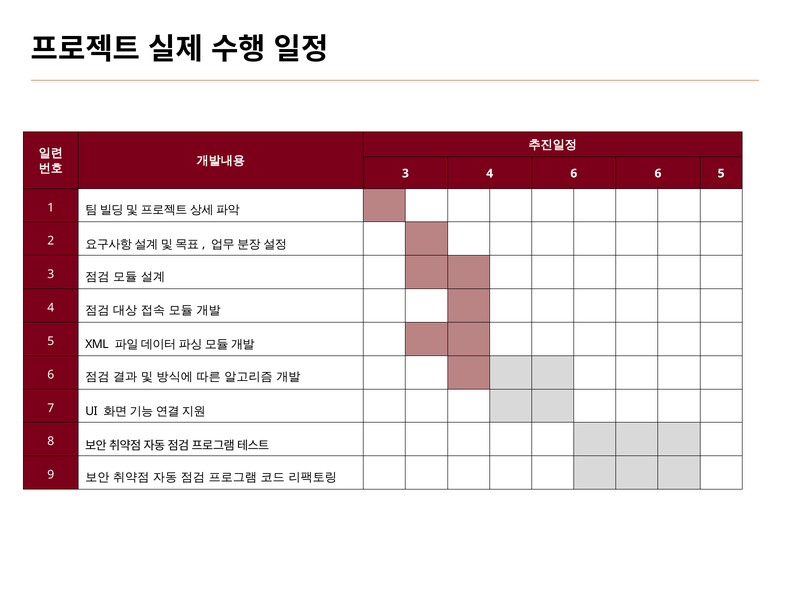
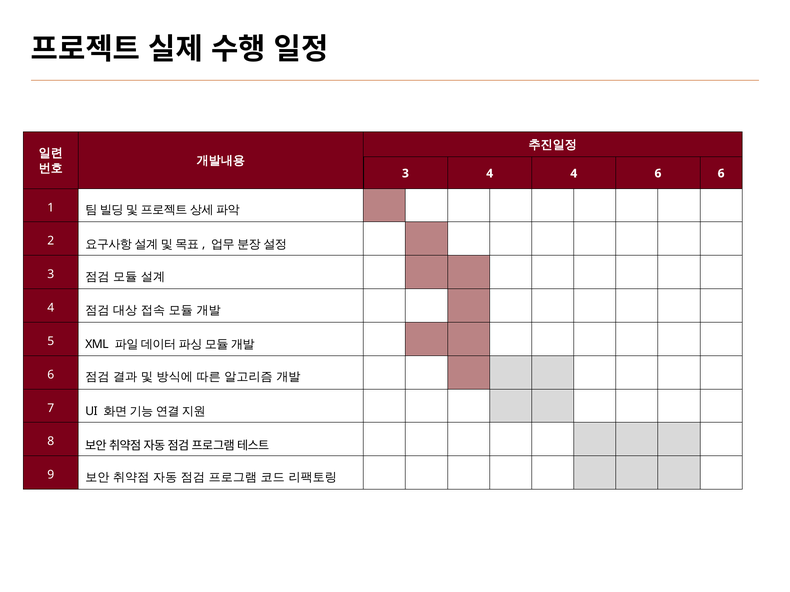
4 6: 6 -> 4
6 5: 5 -> 6
